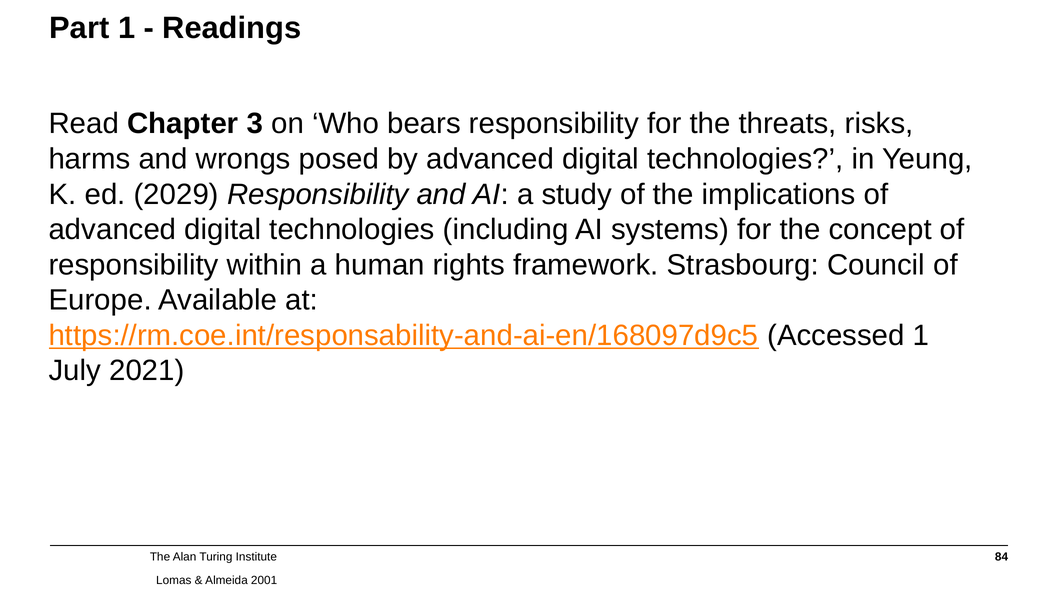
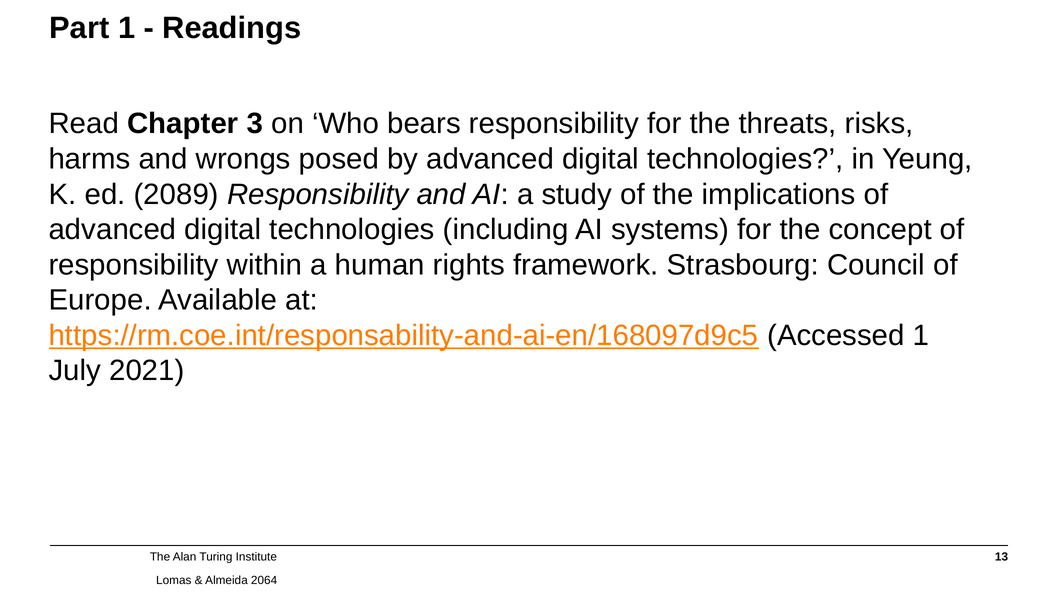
2029: 2029 -> 2089
84: 84 -> 13
2001: 2001 -> 2064
